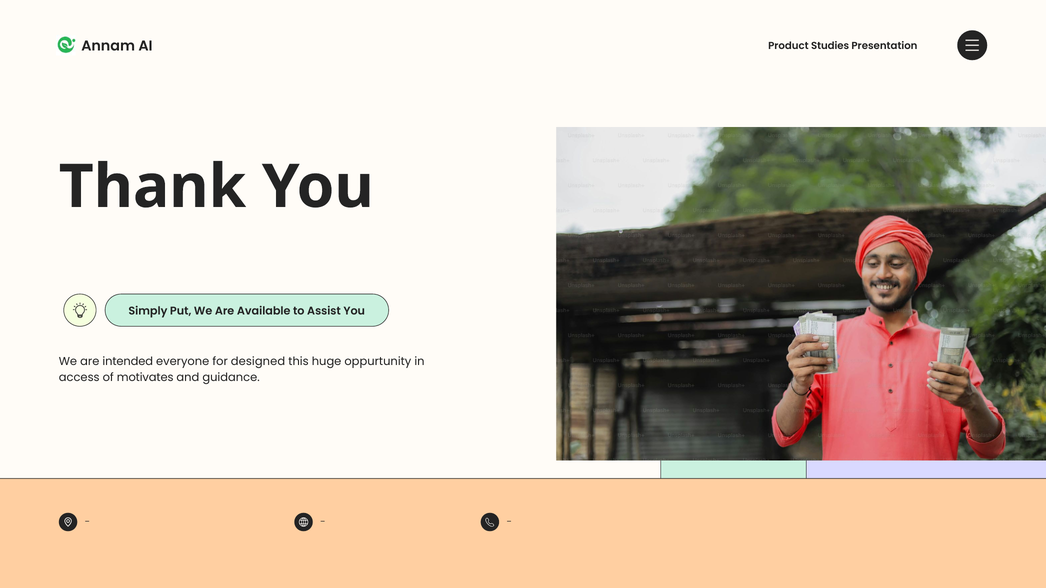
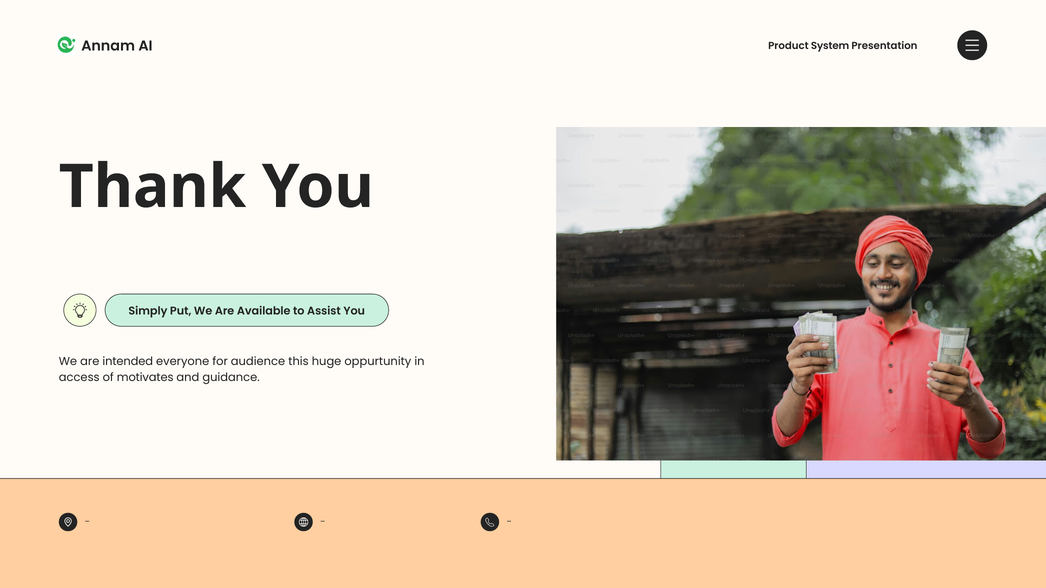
Studies: Studies -> System
designed: designed -> audience
